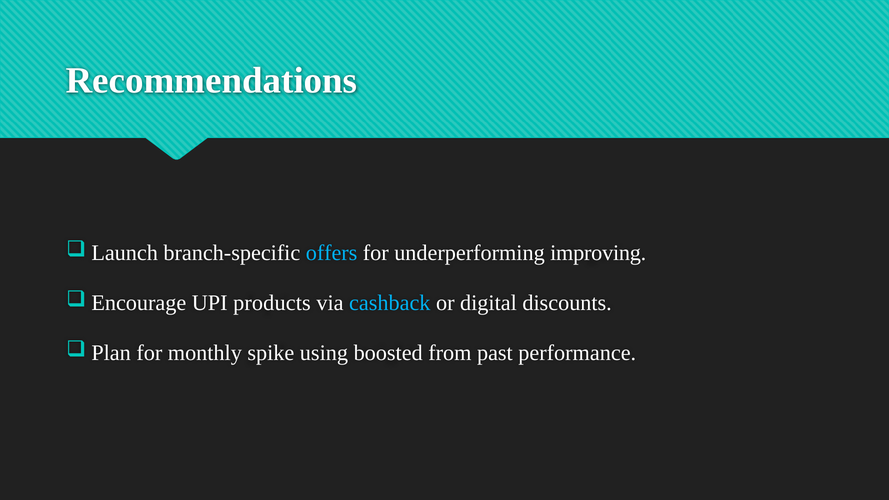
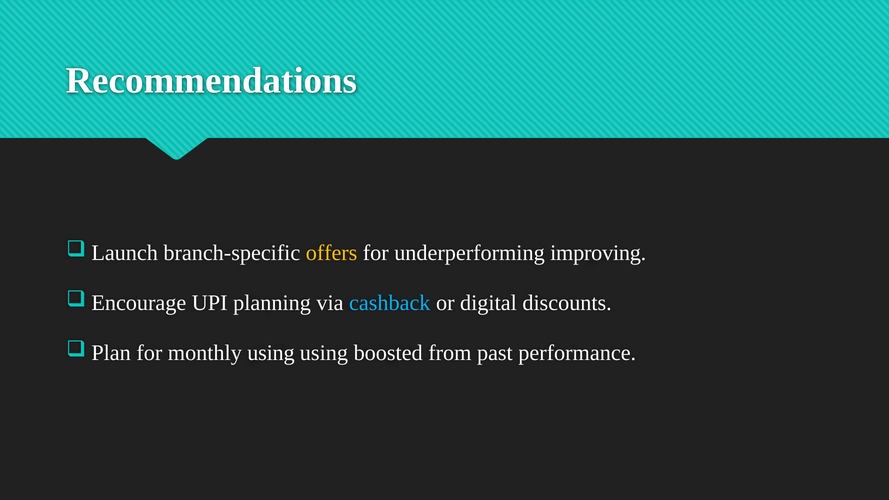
offers colour: light blue -> yellow
products: products -> planning
monthly spike: spike -> using
